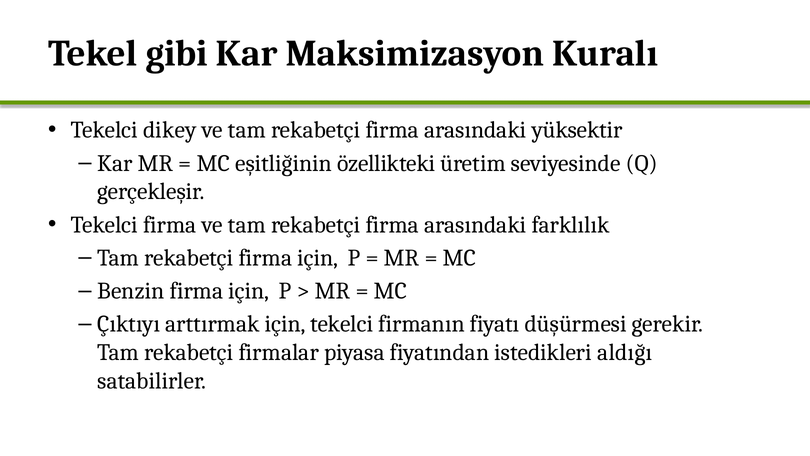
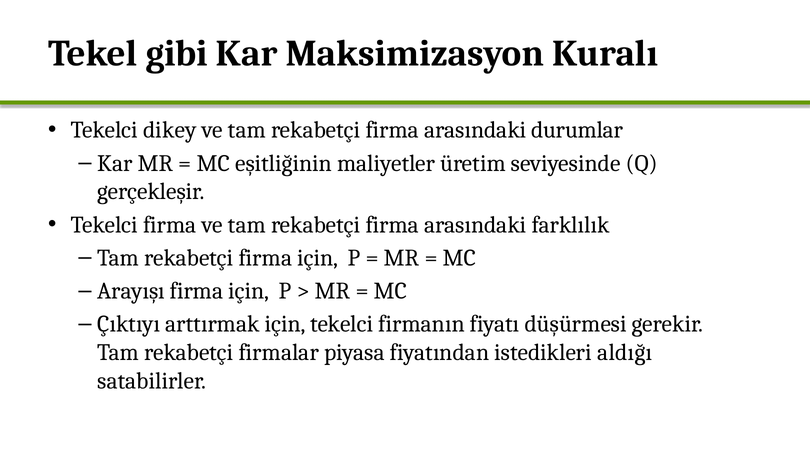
yüksektir: yüksektir -> durumlar
özellikteki: özellikteki -> maliyetler
Benzin: Benzin -> Arayışı
